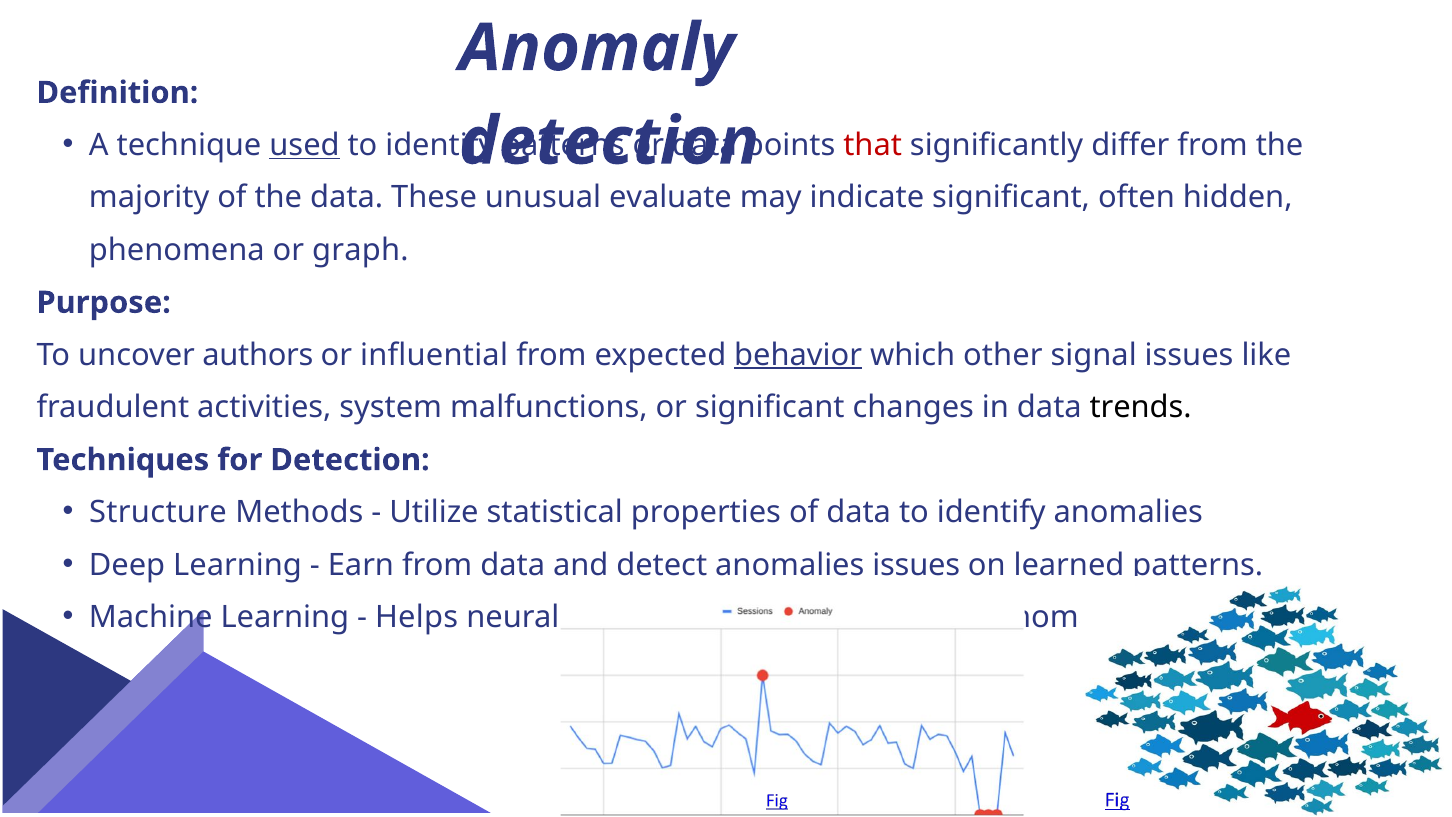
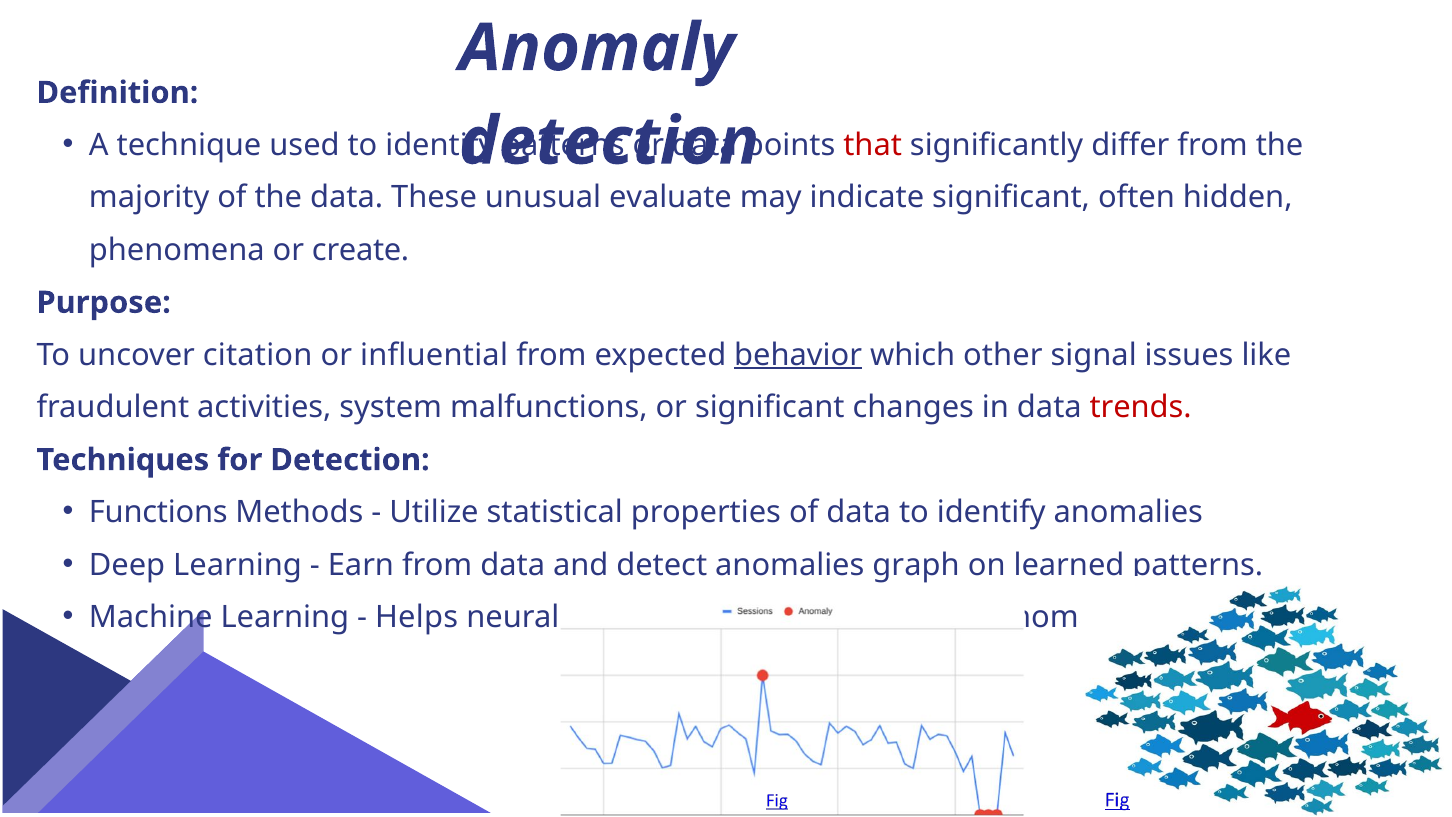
used underline: present -> none
graph: graph -> create
authors: authors -> citation
trends colour: black -> red
Structure: Structure -> Functions
anomalies issues: issues -> graph
